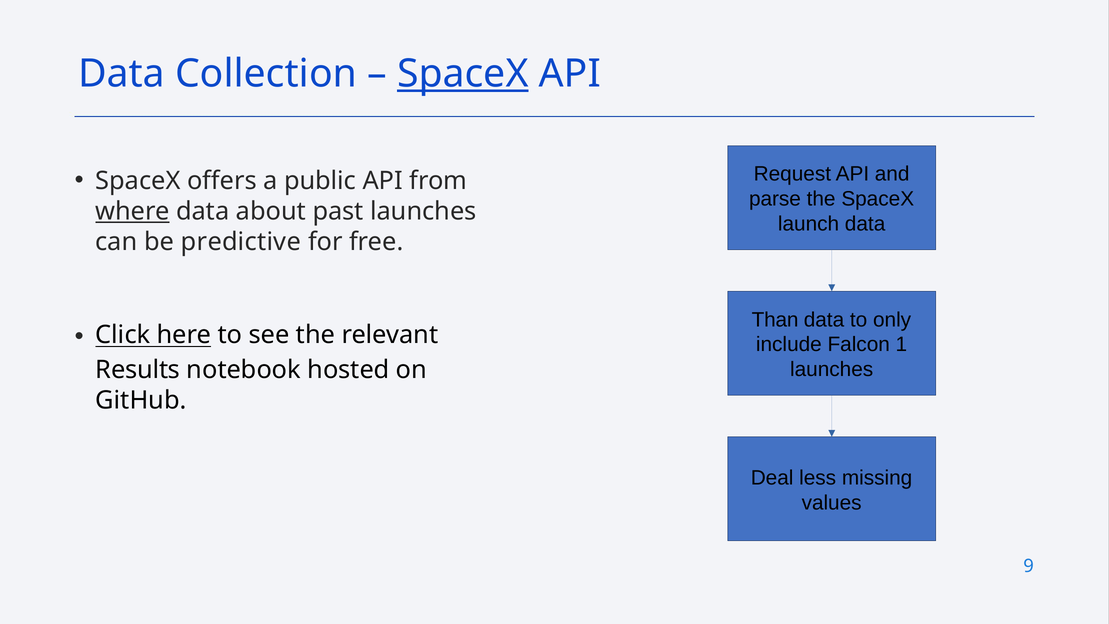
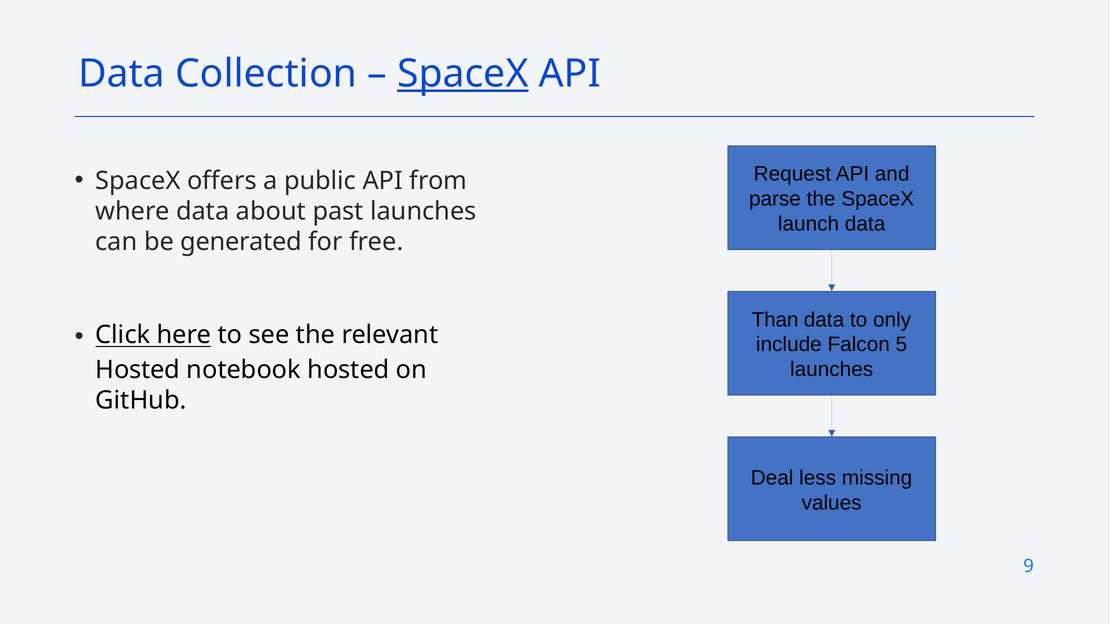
where underline: present -> none
predictive: predictive -> generated
1: 1 -> 5
Results at (138, 370): Results -> Hosted
